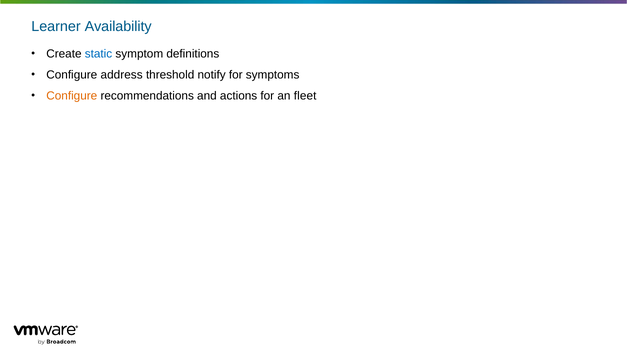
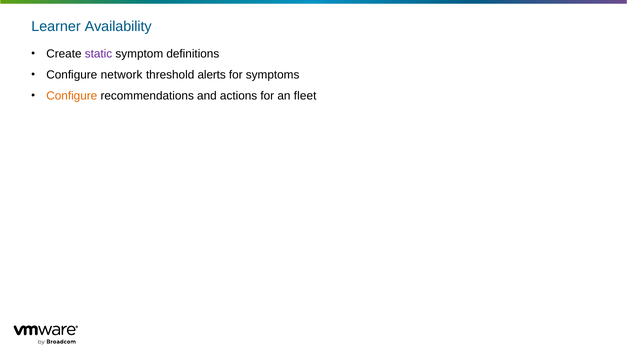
static colour: blue -> purple
address: address -> network
notify: notify -> alerts
